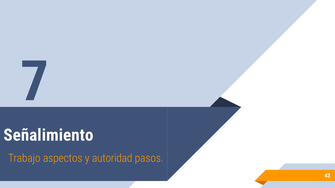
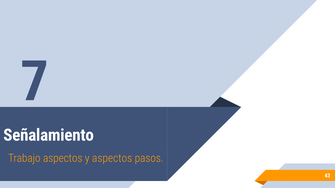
Señalimiento: Señalimiento -> Señalamiento
y autoridad: autoridad -> aspectos
